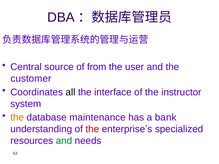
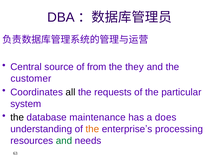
user: user -> they
interface: interface -> requests
instructor: instructor -> particular
the at (17, 118) colour: orange -> black
bank: bank -> does
the at (92, 129) colour: red -> orange
specialized: specialized -> processing
